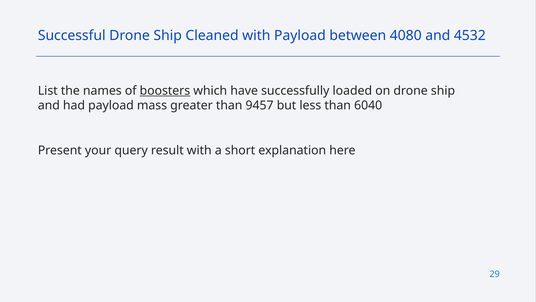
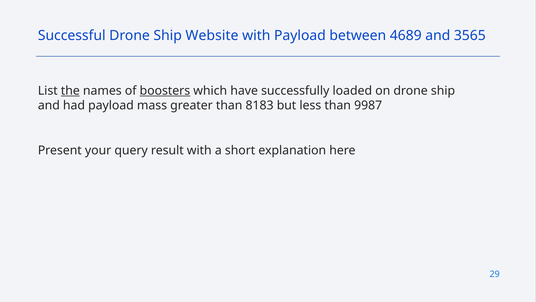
Cleaned: Cleaned -> Website
4080: 4080 -> 4689
4532: 4532 -> 3565
the underline: none -> present
9457: 9457 -> 8183
6040: 6040 -> 9987
